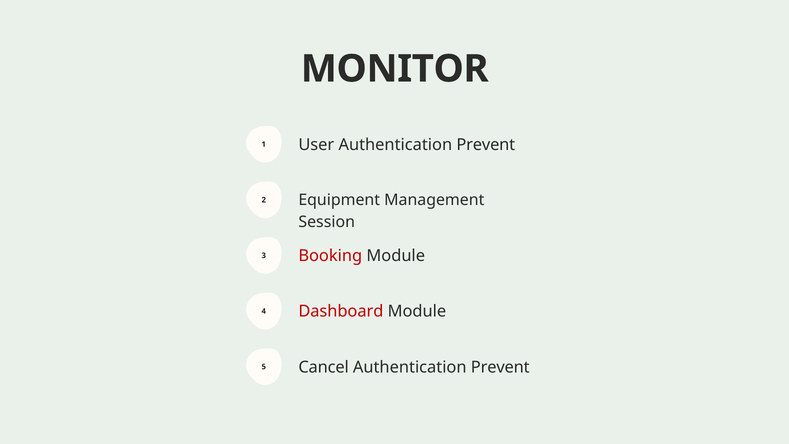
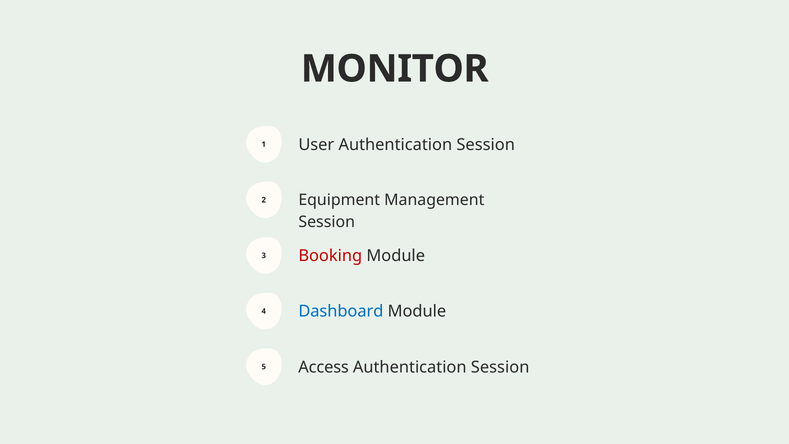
User Authentication Prevent: Prevent -> Session
Dashboard colour: red -> blue
Cancel: Cancel -> Access
Prevent at (500, 367): Prevent -> Session
